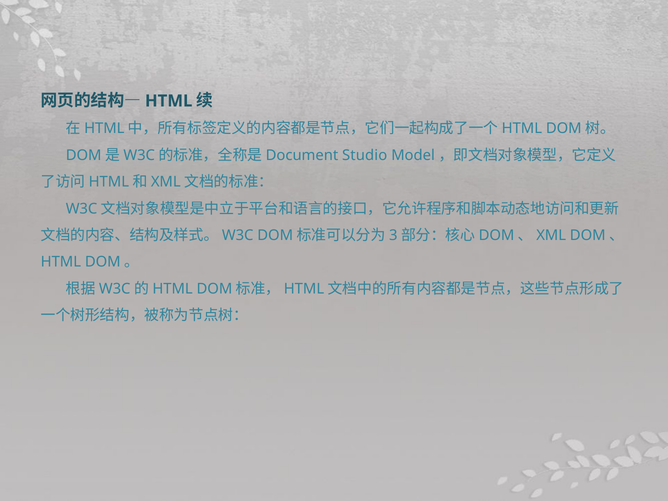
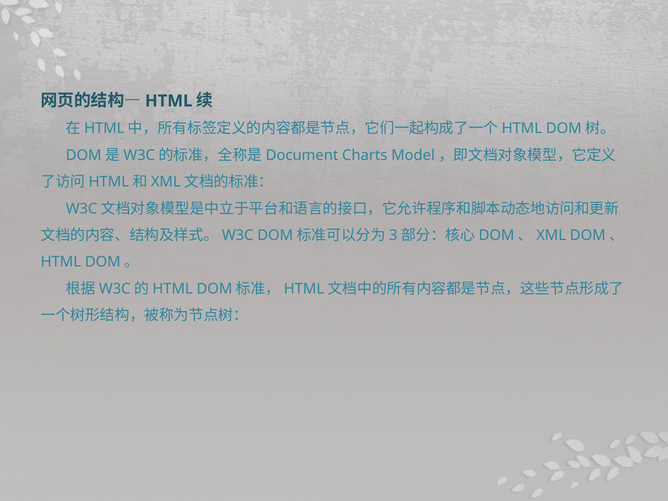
Studio: Studio -> Charts
